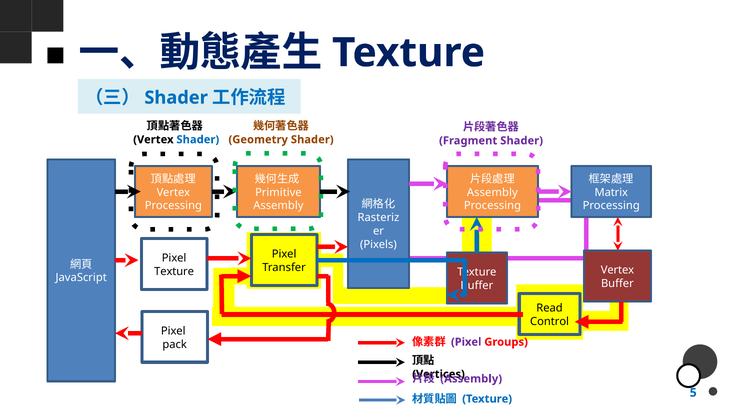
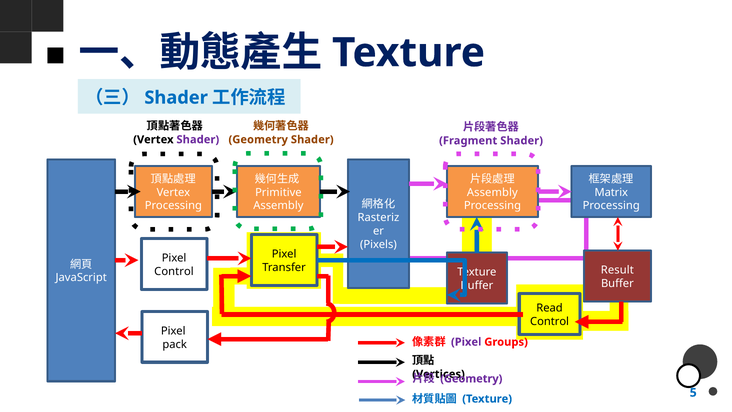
Shader at (198, 139) colour: blue -> purple
Vertex at (617, 270): Vertex -> Result
Texture at (174, 271): Texture -> Control
Assembly at (471, 379): Assembly -> Geometry
